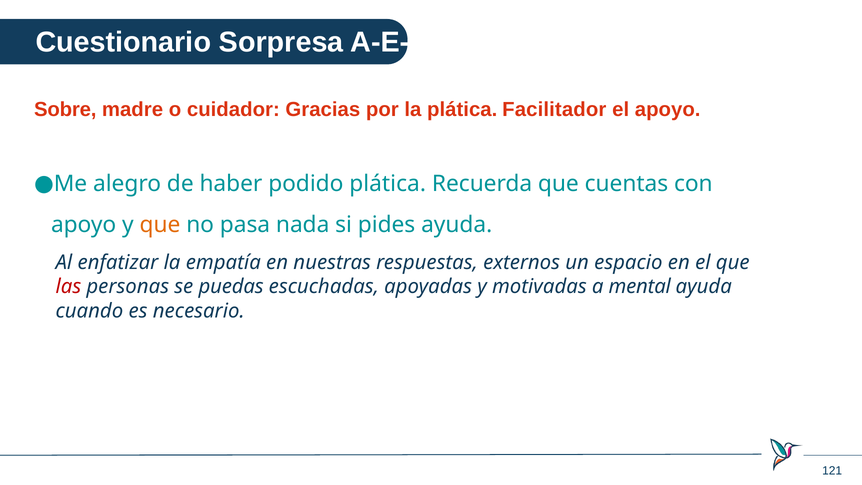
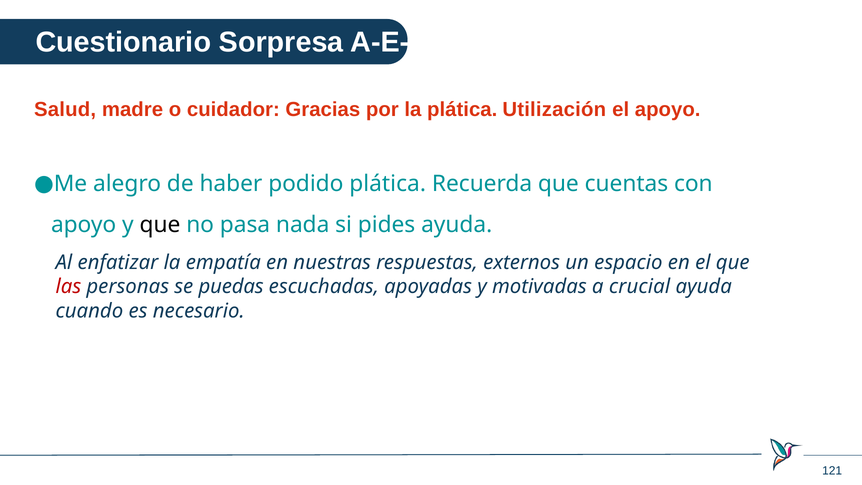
Sobre: Sobre -> Salud
Facilitador: Facilitador -> Utilización
que at (160, 225) colour: orange -> black
mental: mental -> crucial
